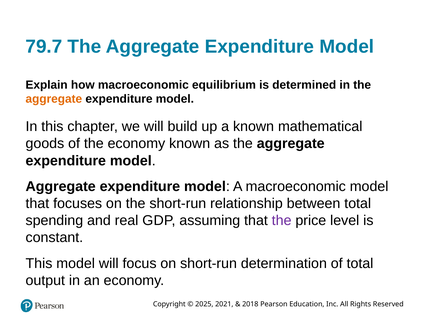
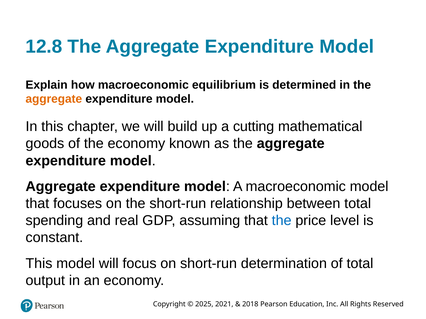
79.7: 79.7 -> 12.8
a known: known -> cutting
the at (282, 221) colour: purple -> blue
